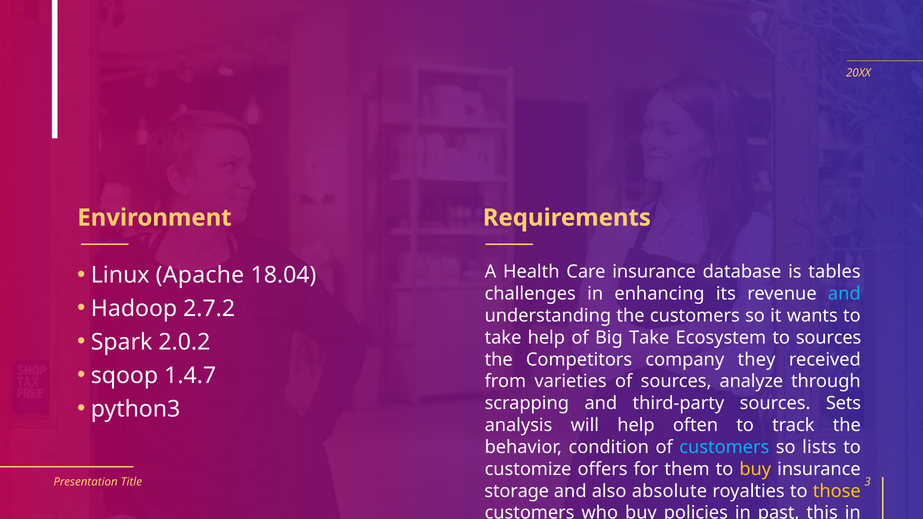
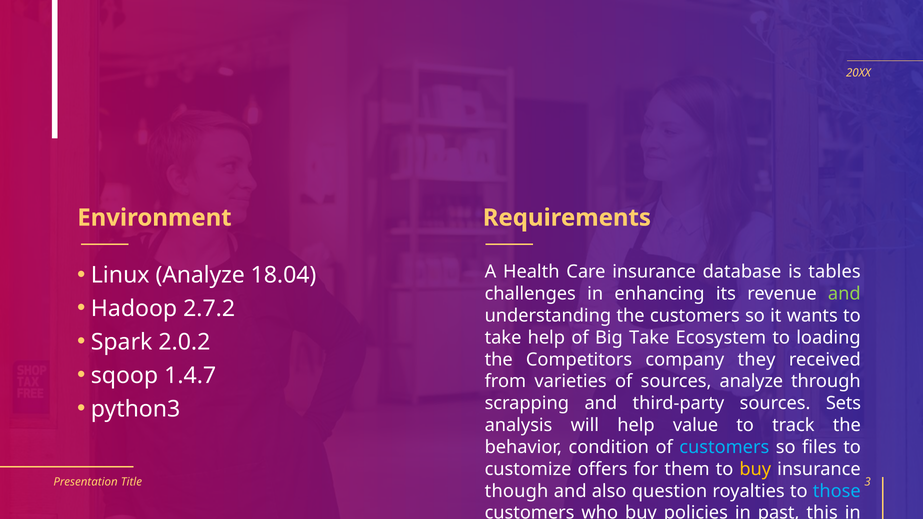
Linux Apache: Apache -> Analyze
and at (844, 294) colour: light blue -> light green
to sources: sources -> loading
often: often -> value
lists: lists -> files
storage: storage -> though
absolute: absolute -> question
those colour: yellow -> light blue
